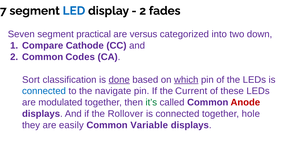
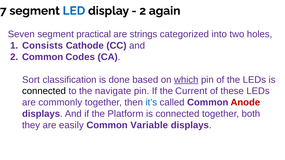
fades: fades -> again
versus: versus -> strings
down: down -> holes
Compare: Compare -> Consists
done underline: present -> none
connected at (44, 91) colour: blue -> black
modulated: modulated -> commonly
it’s colour: green -> blue
Rollover: Rollover -> Platform
hole: hole -> both
